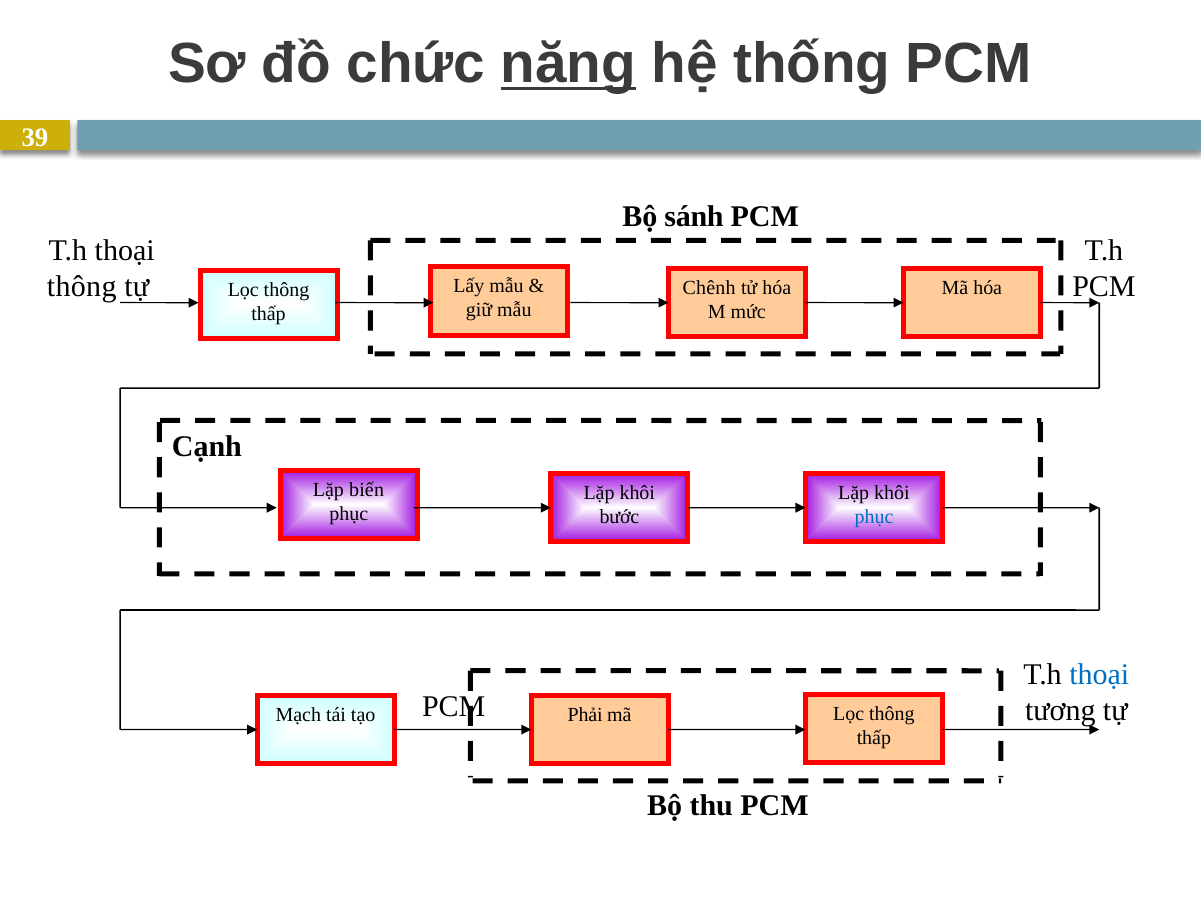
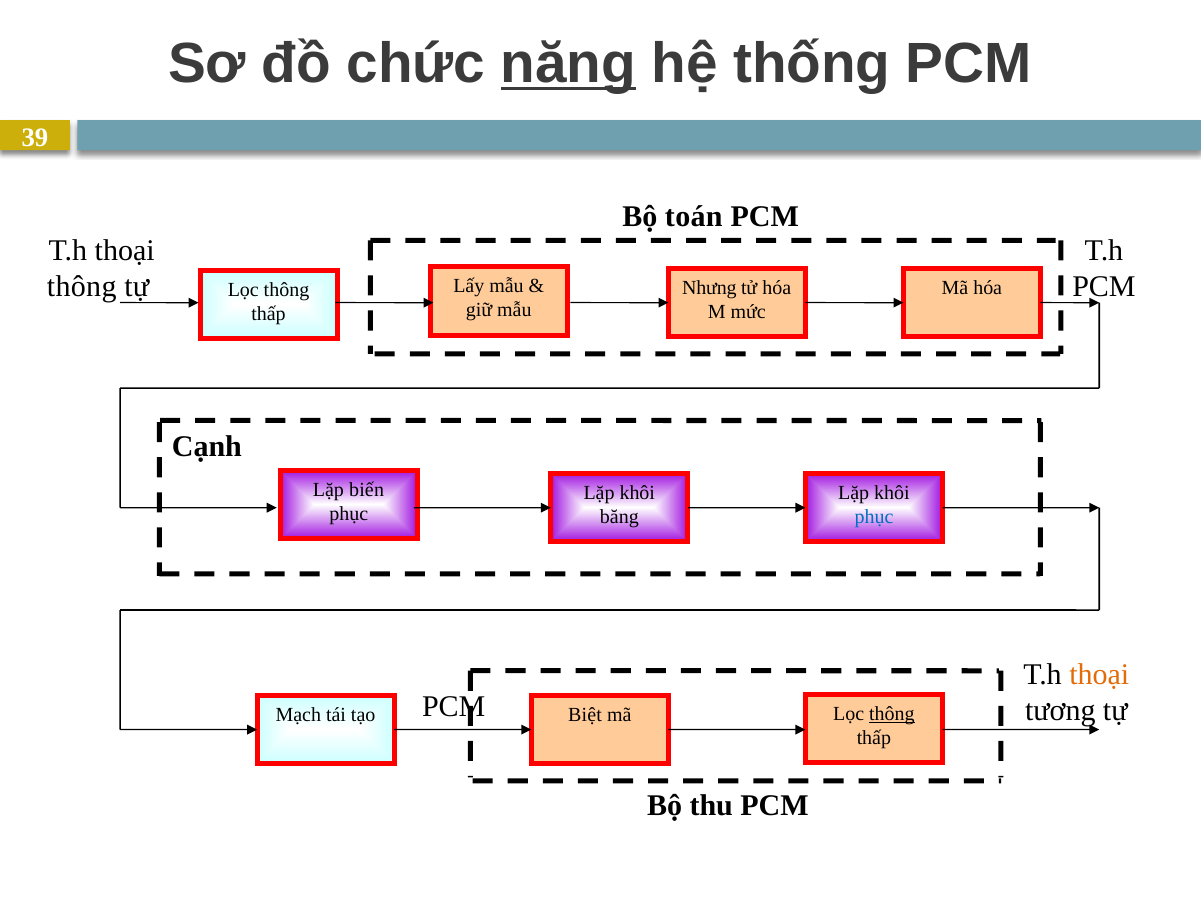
sánh: sánh -> toán
Chênh: Chênh -> Nhưng
bước: bước -> băng
thoại at (1099, 675) colour: blue -> orange
Phải: Phải -> Biệt
thông at (892, 714) underline: none -> present
